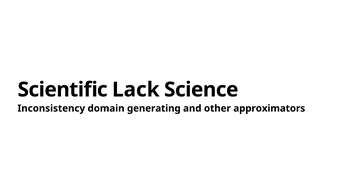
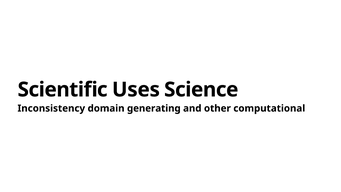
Lack: Lack -> Uses
approximators: approximators -> computational
